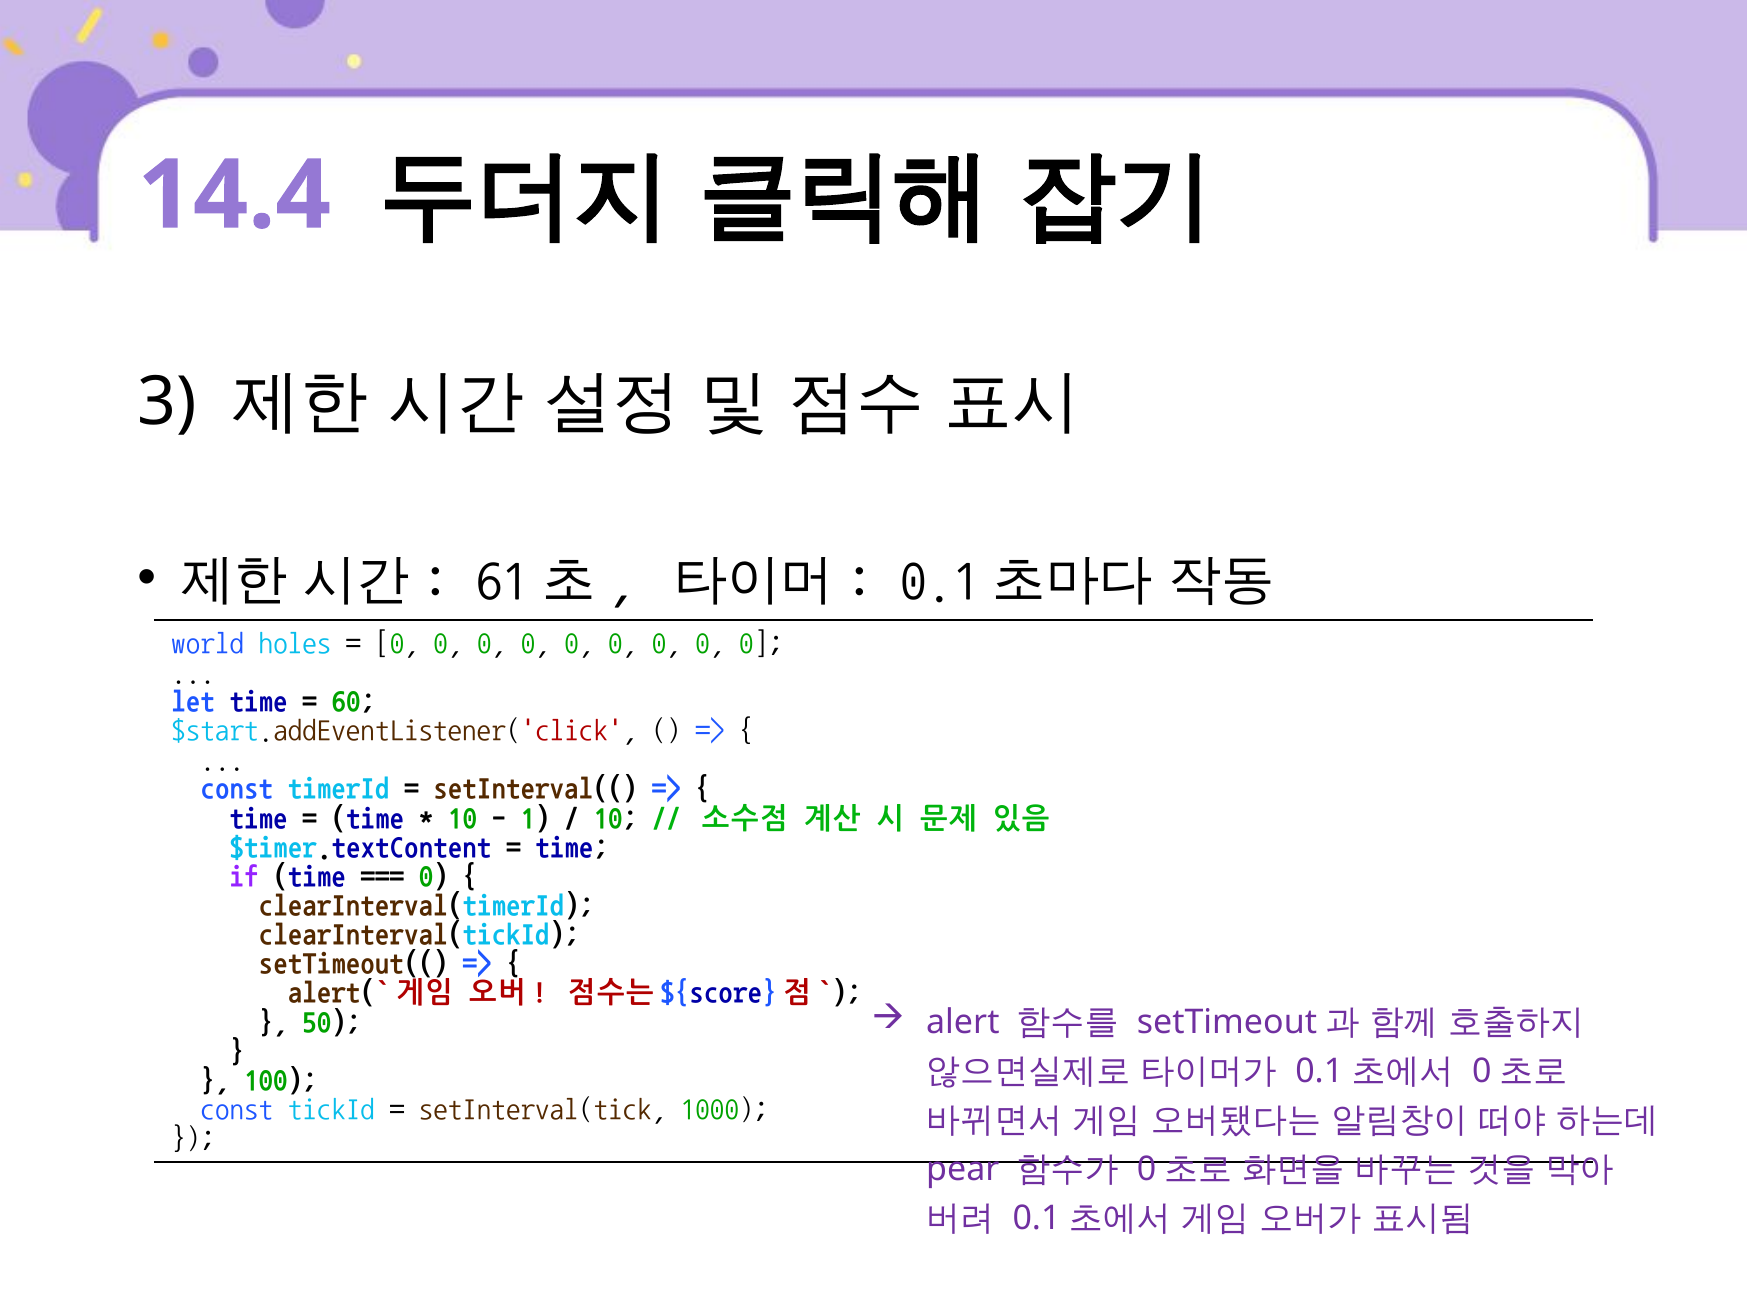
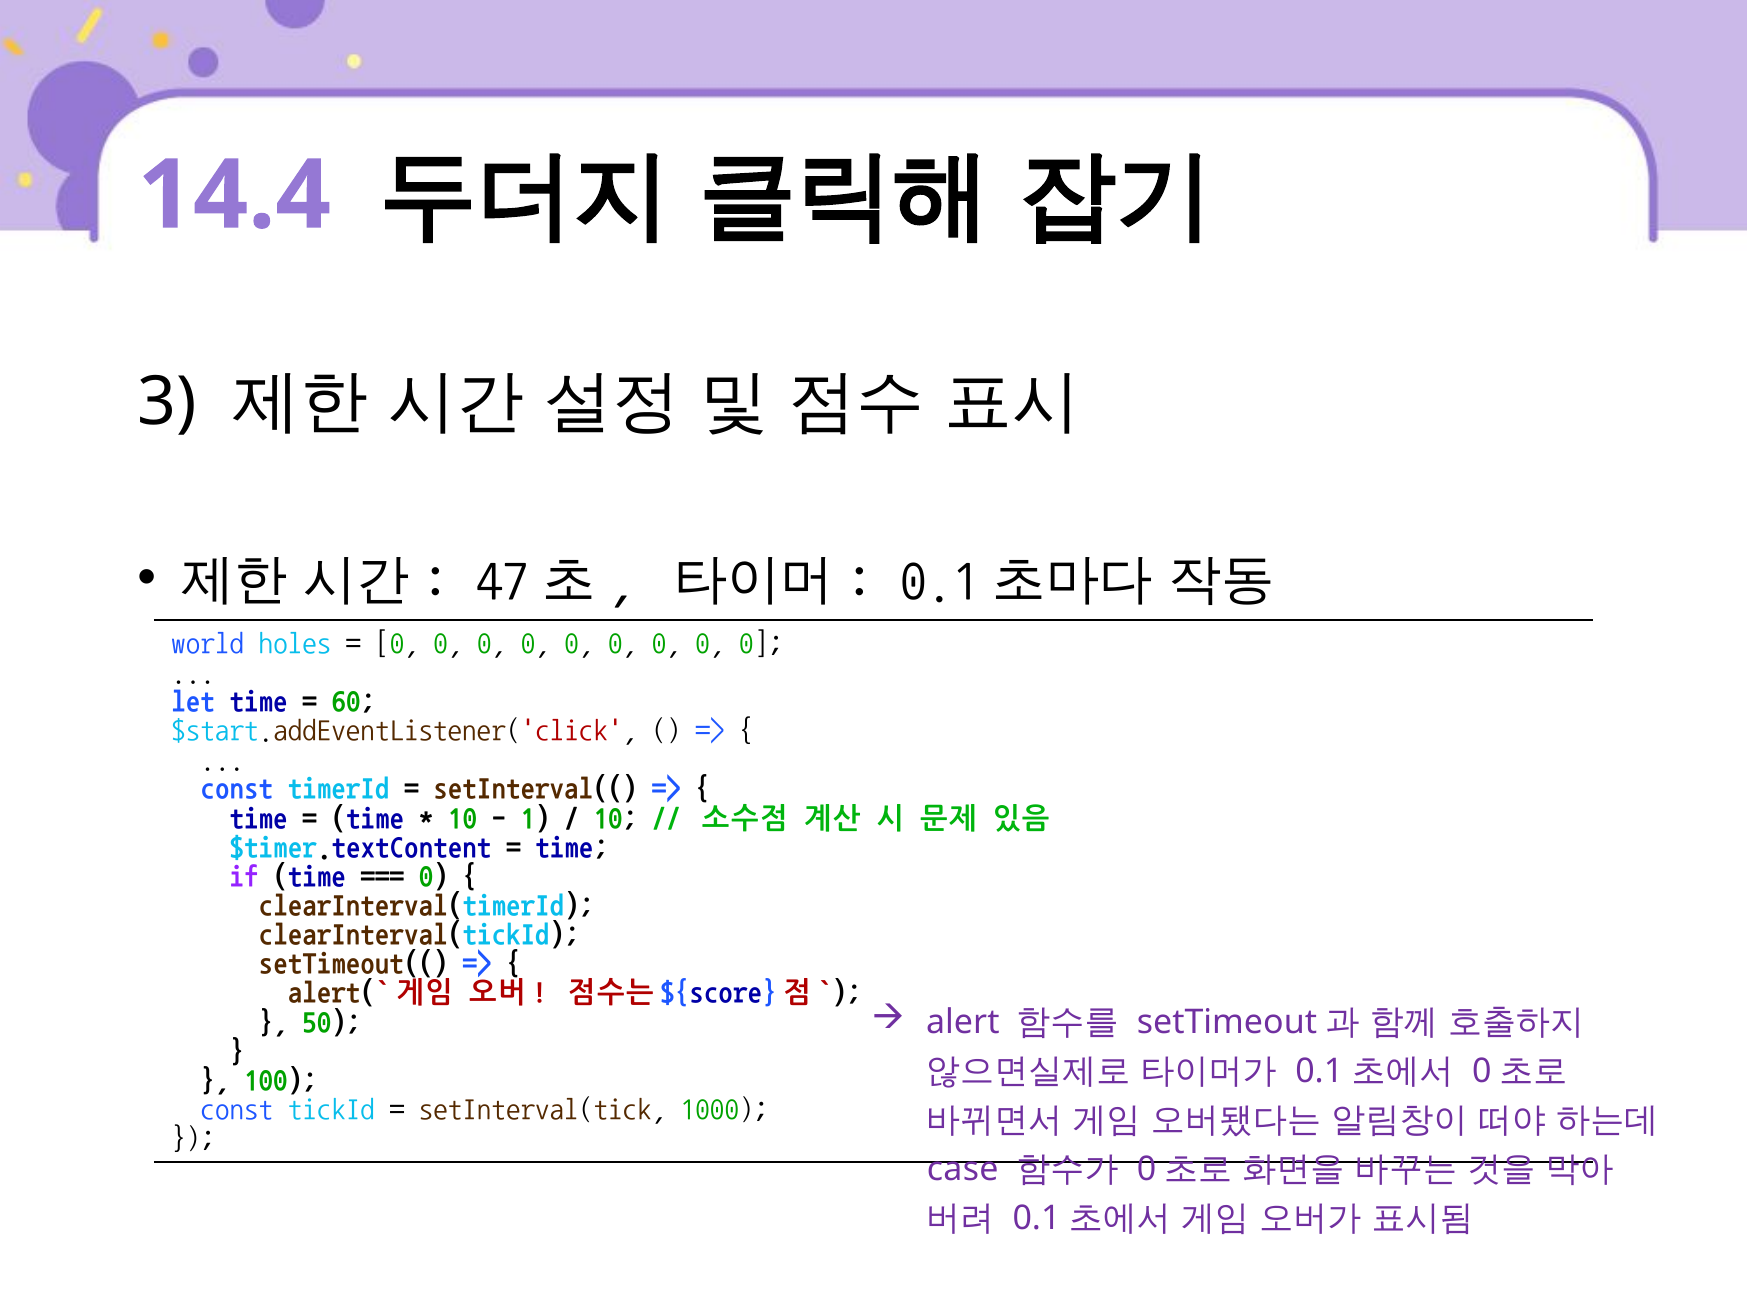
61: 61 -> 47
pear: pear -> case
